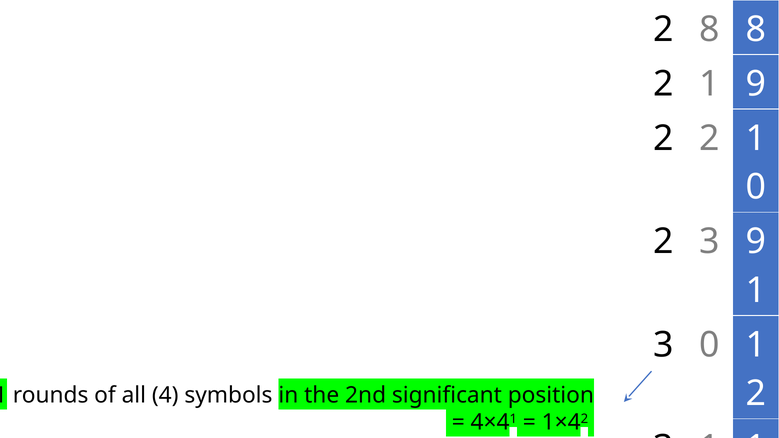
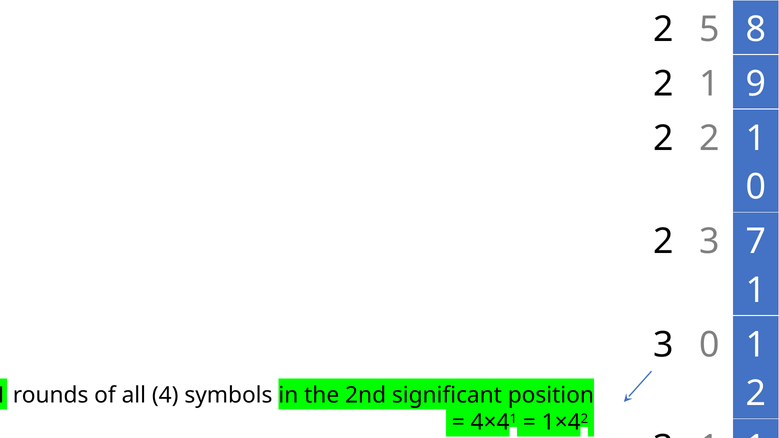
2 8: 8 -> 5
3 9: 9 -> 7
